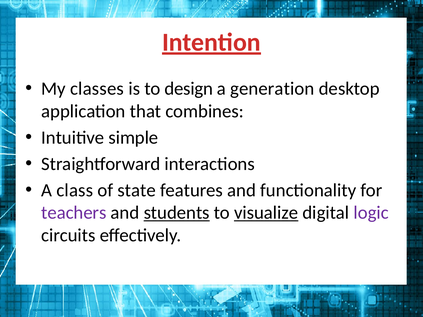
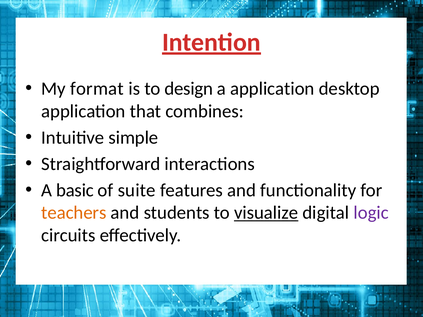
classes: classes -> format
a generation: generation -> application
class: class -> basic
state: state -> suite
teachers colour: purple -> orange
students underline: present -> none
